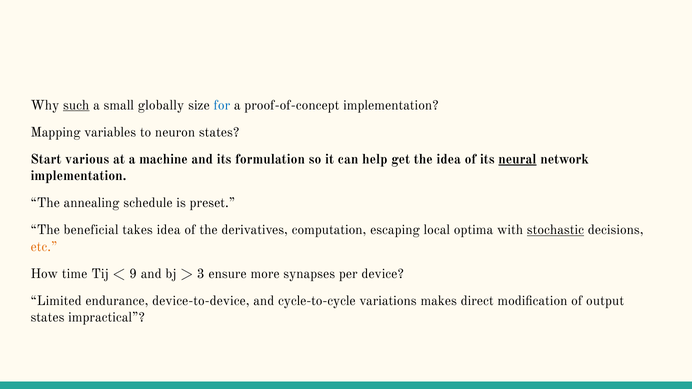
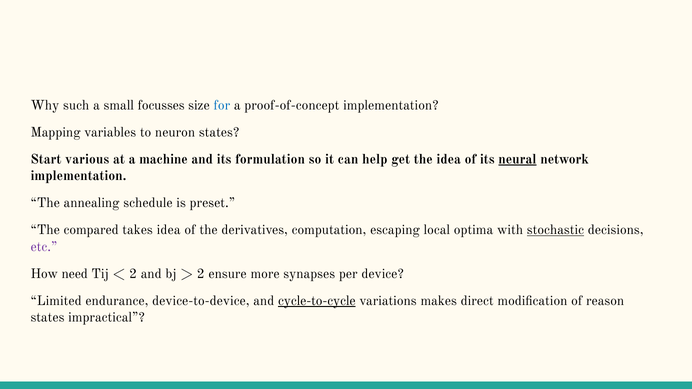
such underline: present -> none
globally: globally -> focusses
beneficial: beneficial -> compared
etc colour: orange -> purple
time: time -> need
9 at (133, 274): 9 -> 2
3 at (201, 274): 3 -> 2
cycle-to-cycle underline: none -> present
output: output -> reason
